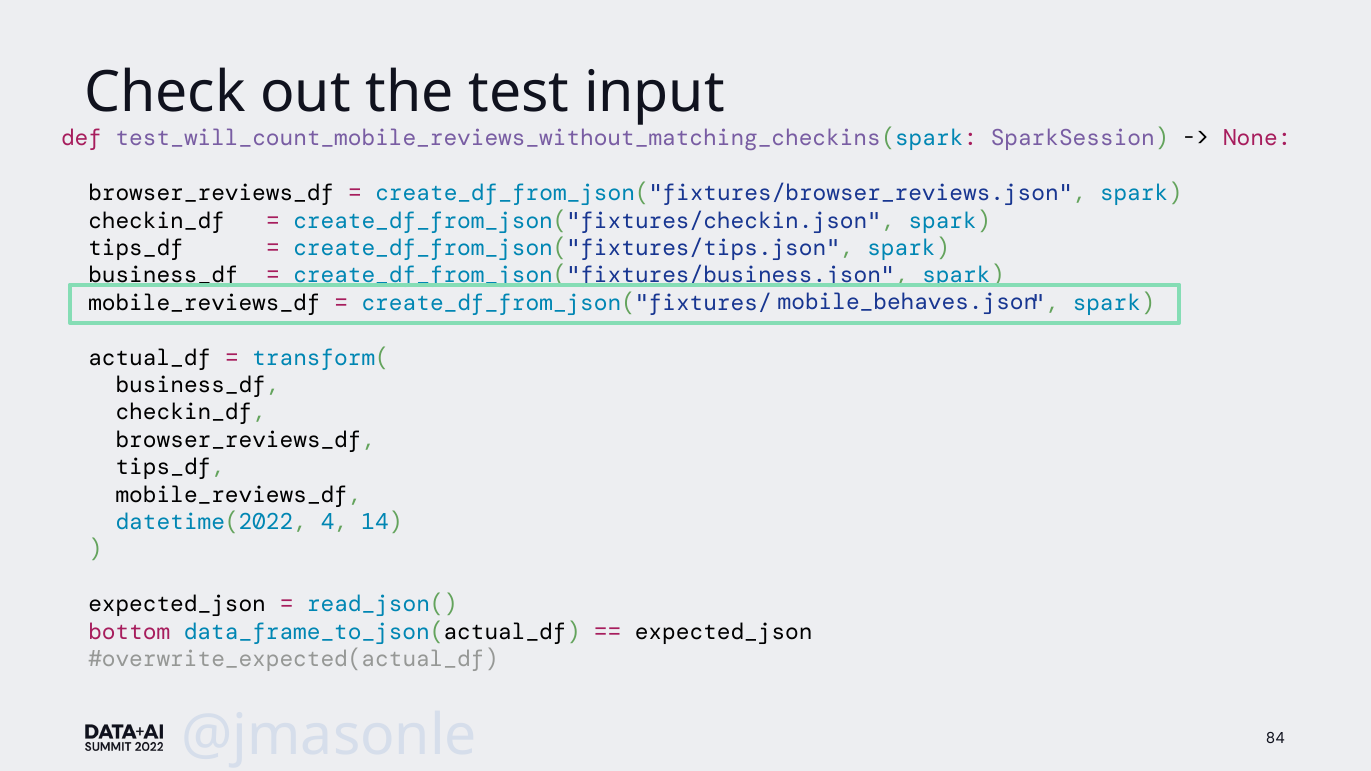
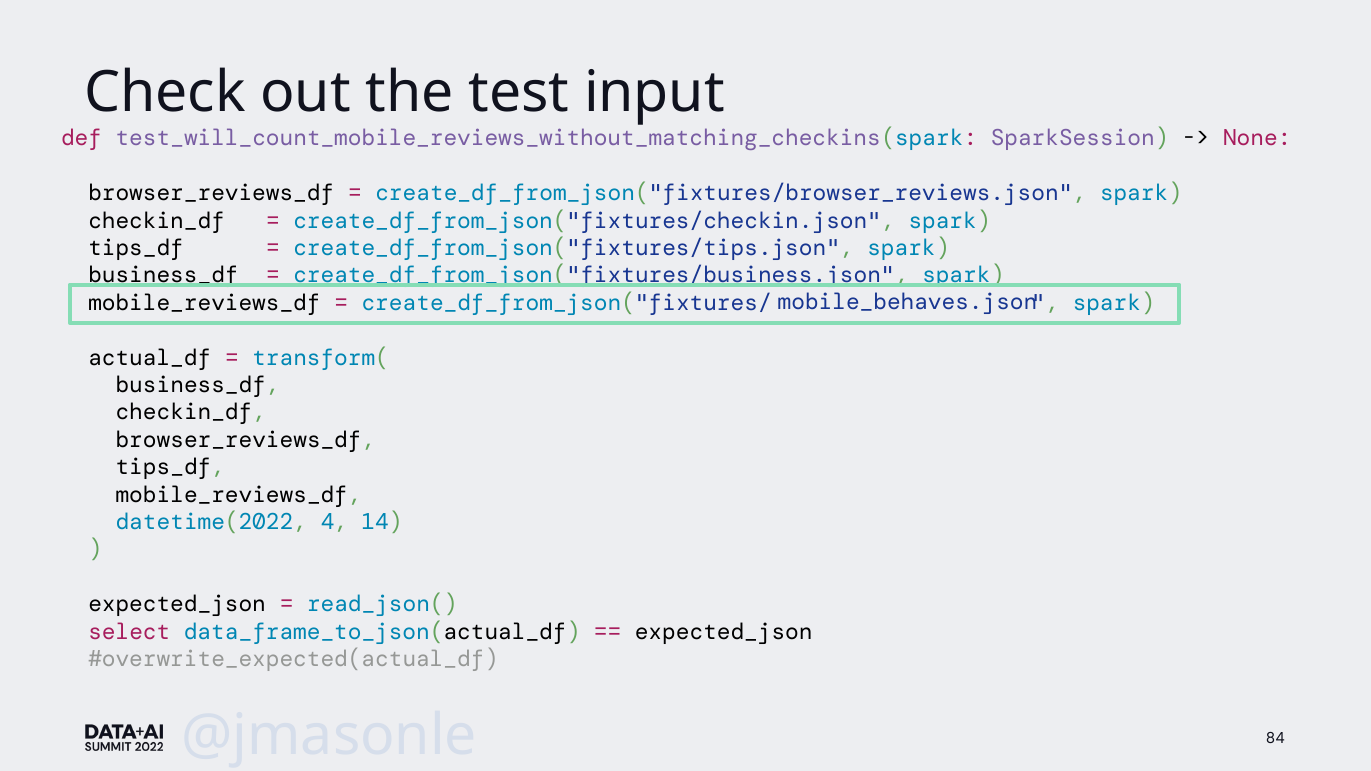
bottom: bottom -> select
